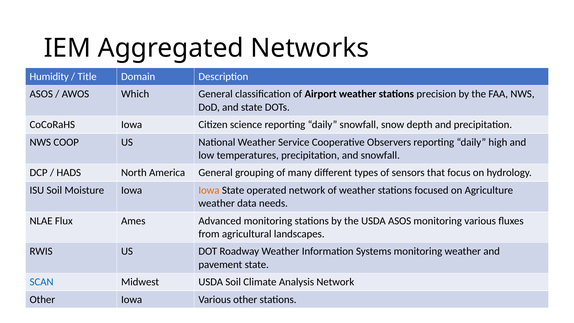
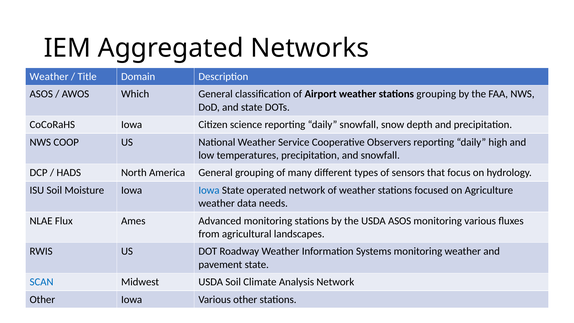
Humidity at (49, 77): Humidity -> Weather
stations precision: precision -> grouping
Iowa at (209, 190) colour: orange -> blue
